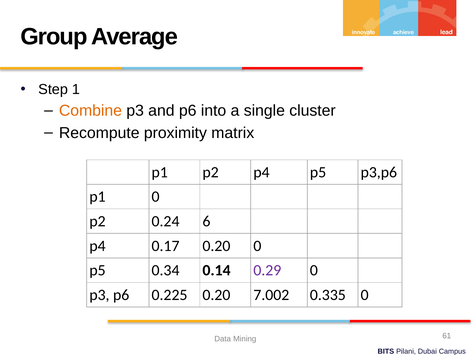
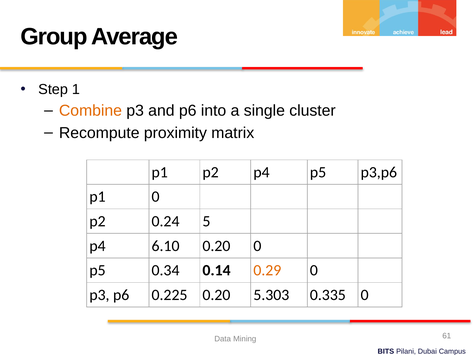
6: 6 -> 5
0.17: 0.17 -> 6.10
0.29 colour: purple -> orange
7.002: 7.002 -> 5.303
